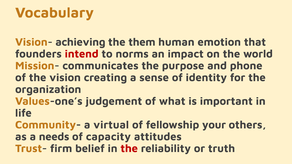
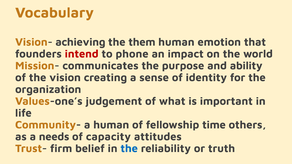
norms: norms -> phone
phone: phone -> ability
a virtual: virtual -> human
your: your -> time
the at (129, 149) colour: red -> blue
